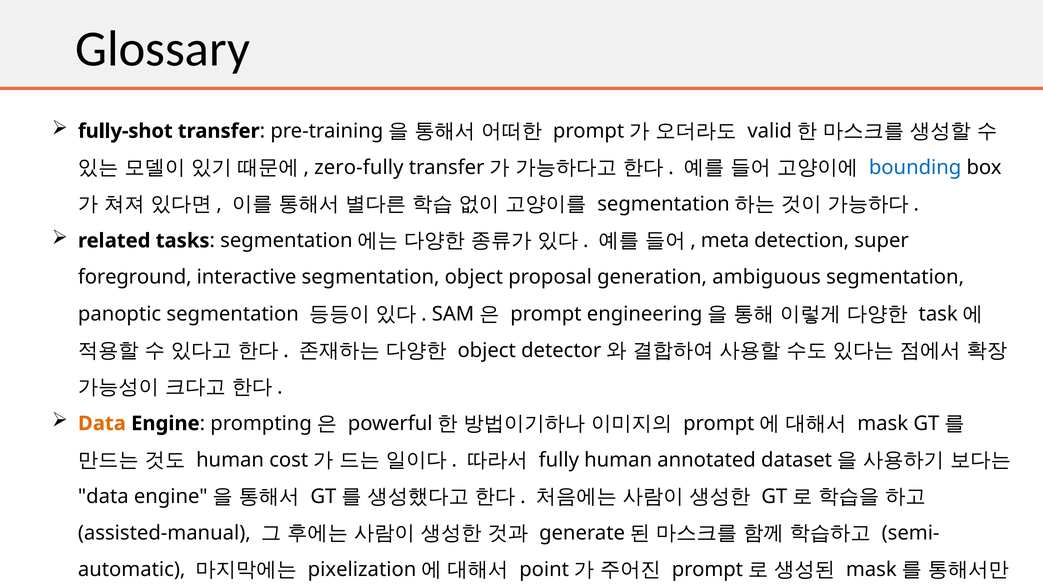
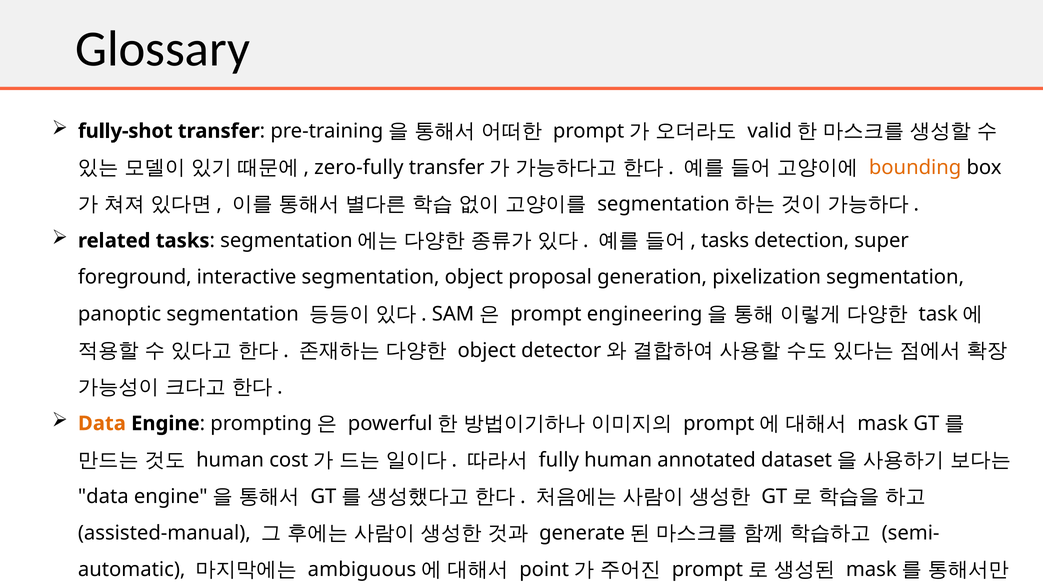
bounding colour: blue -> orange
meta at (725, 241): meta -> tasks
ambiguous: ambiguous -> pixelization
pixelization: pixelization -> ambiguous
